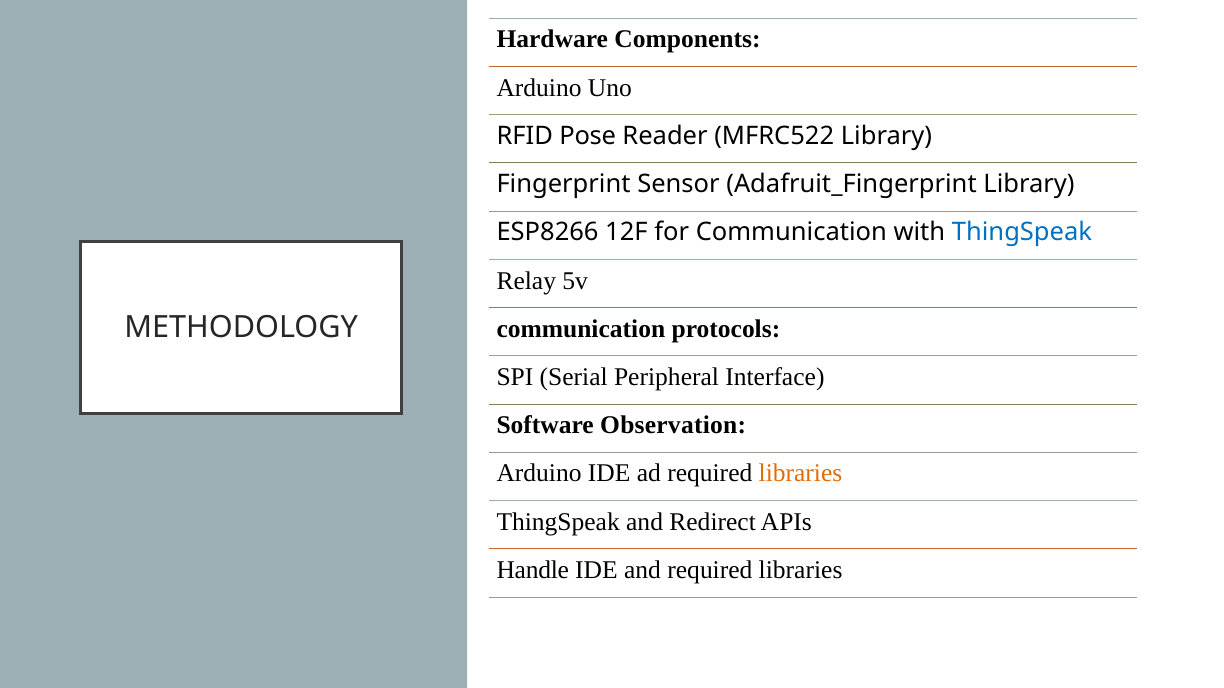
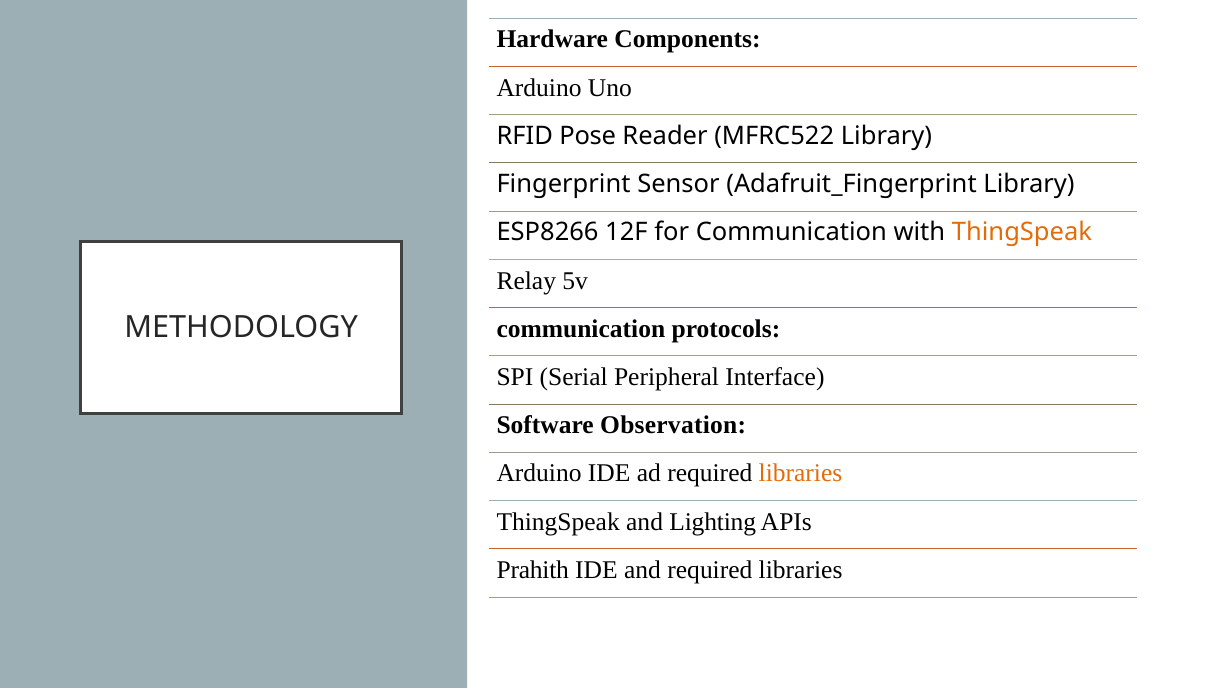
ThingSpeak at (1022, 233) colour: blue -> orange
Redirect: Redirect -> Lighting
Handle: Handle -> Prahith
